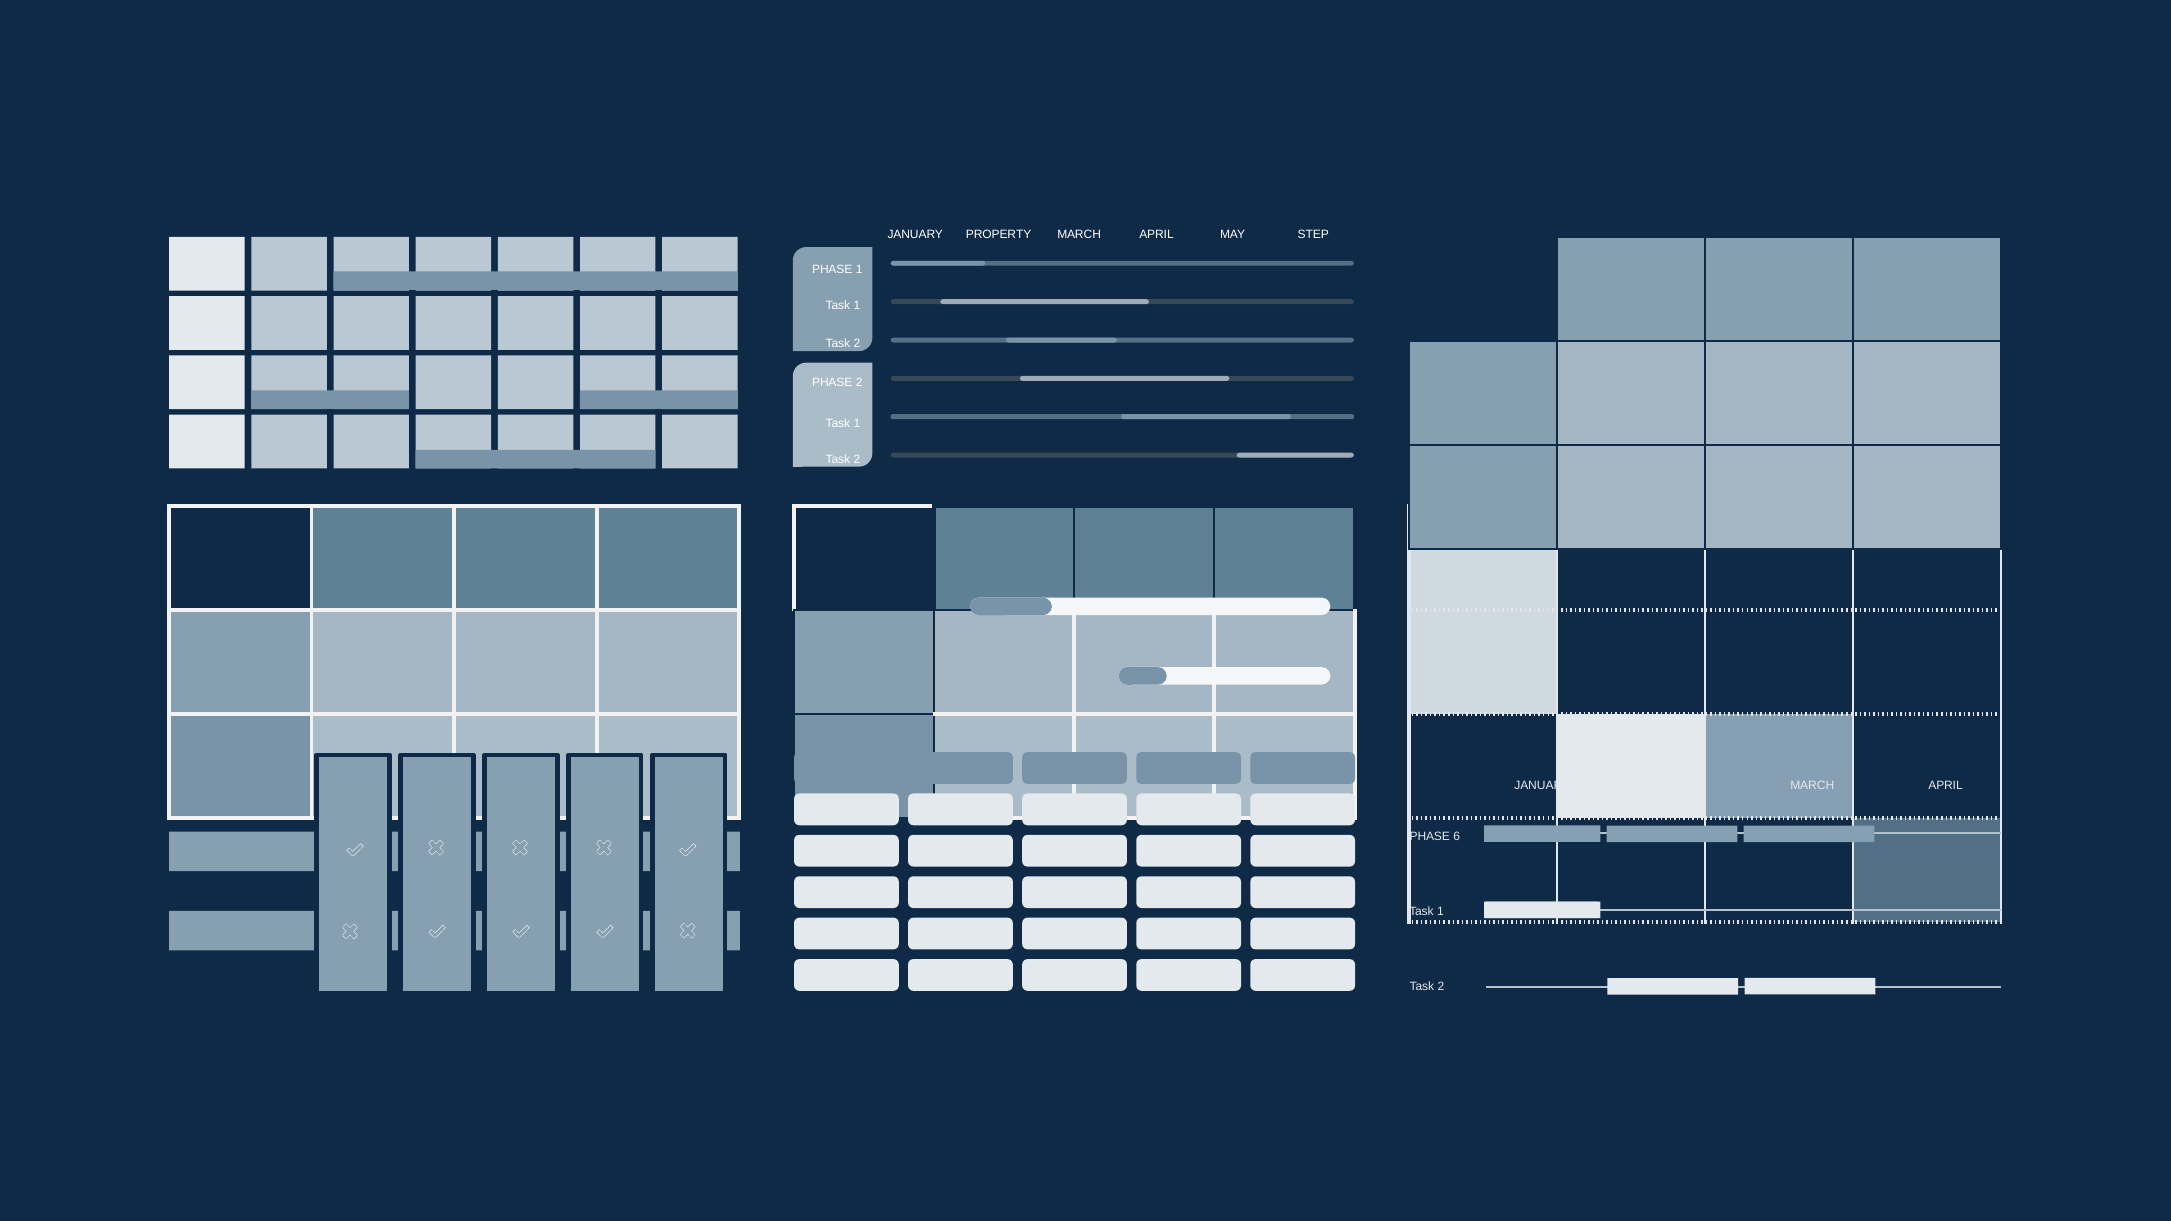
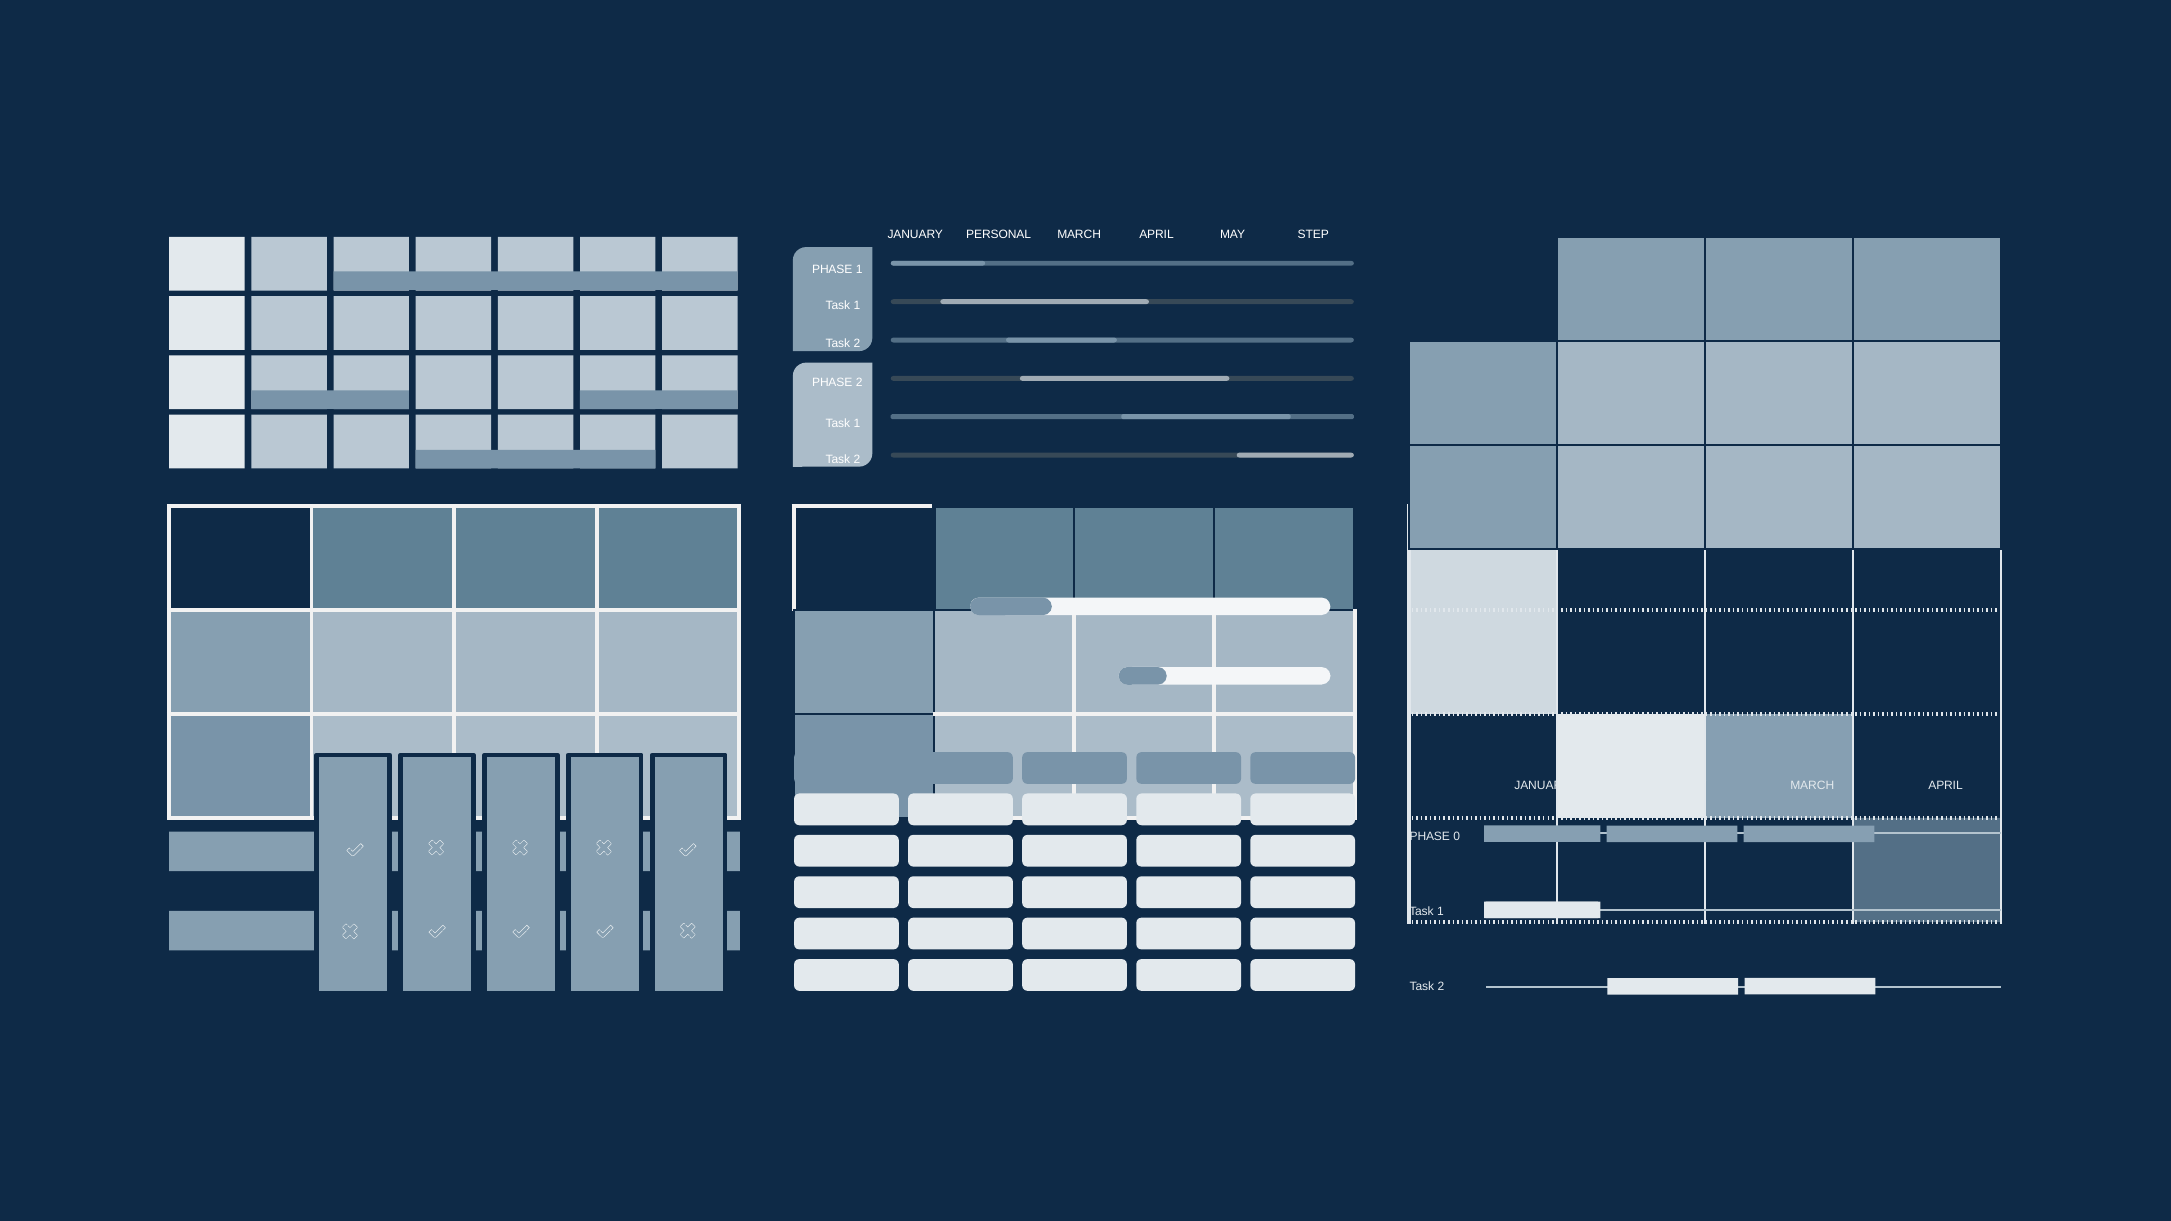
PROPERTY: PROPERTY -> PERSONAL
6: 6 -> 0
